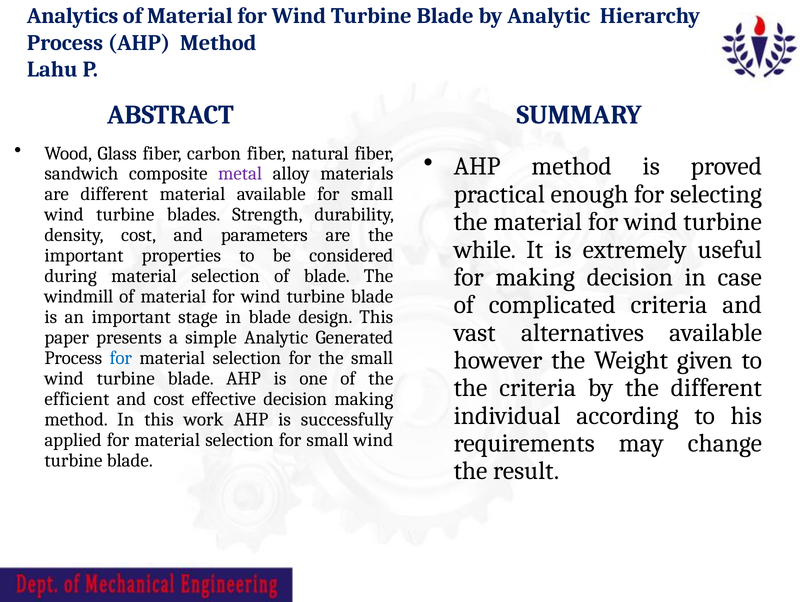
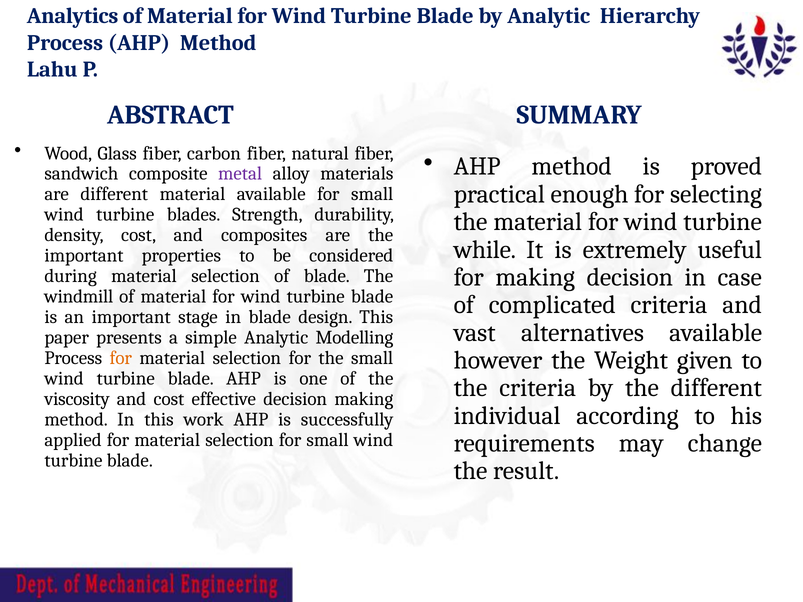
parameters: parameters -> composites
Generated: Generated -> Modelling
for at (121, 358) colour: blue -> orange
efficient: efficient -> viscosity
